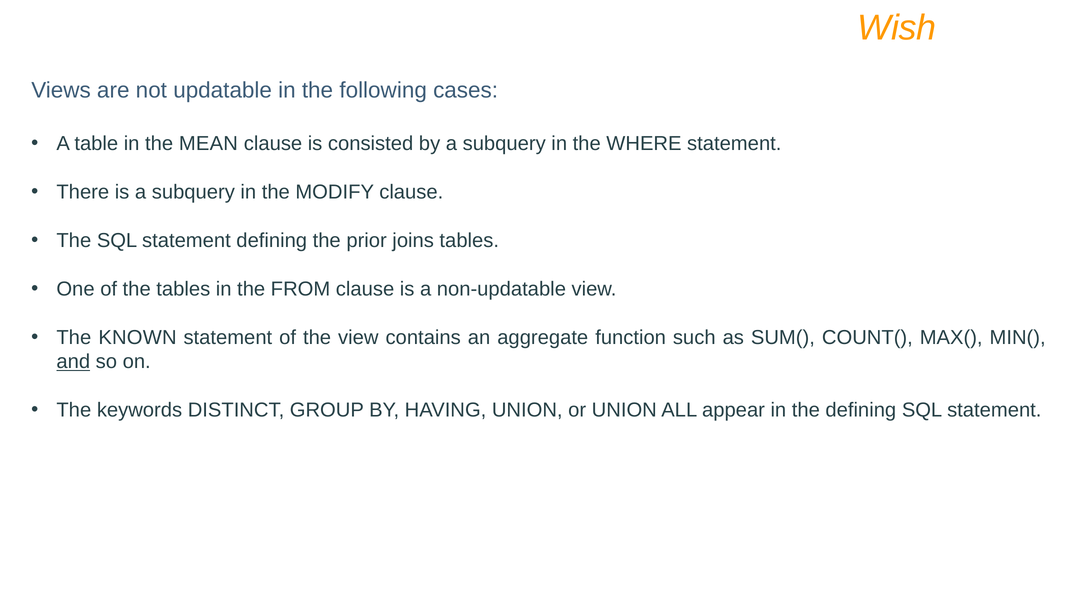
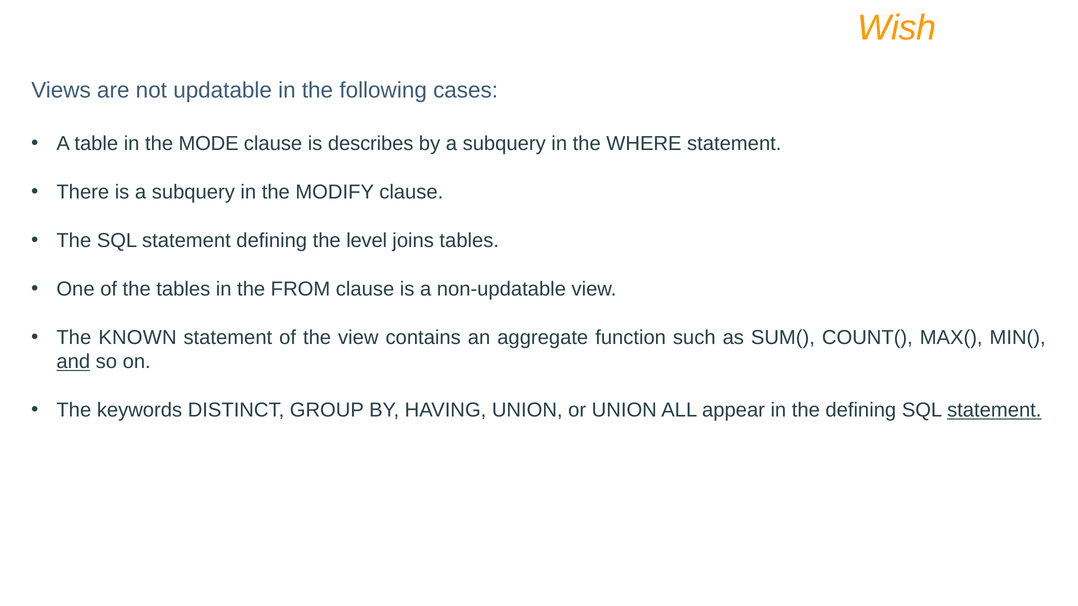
MEAN: MEAN -> MODE
consisted: consisted -> describes
prior: prior -> level
statement at (994, 411) underline: none -> present
